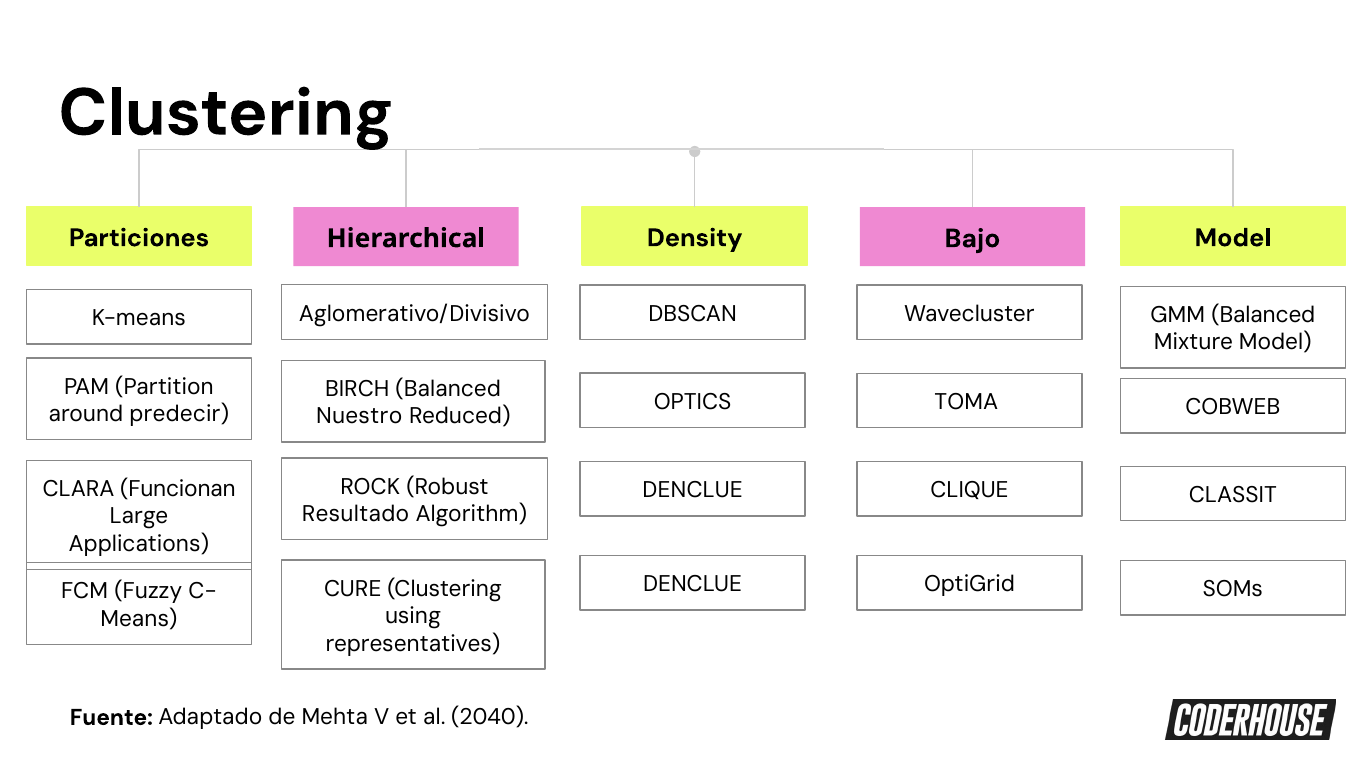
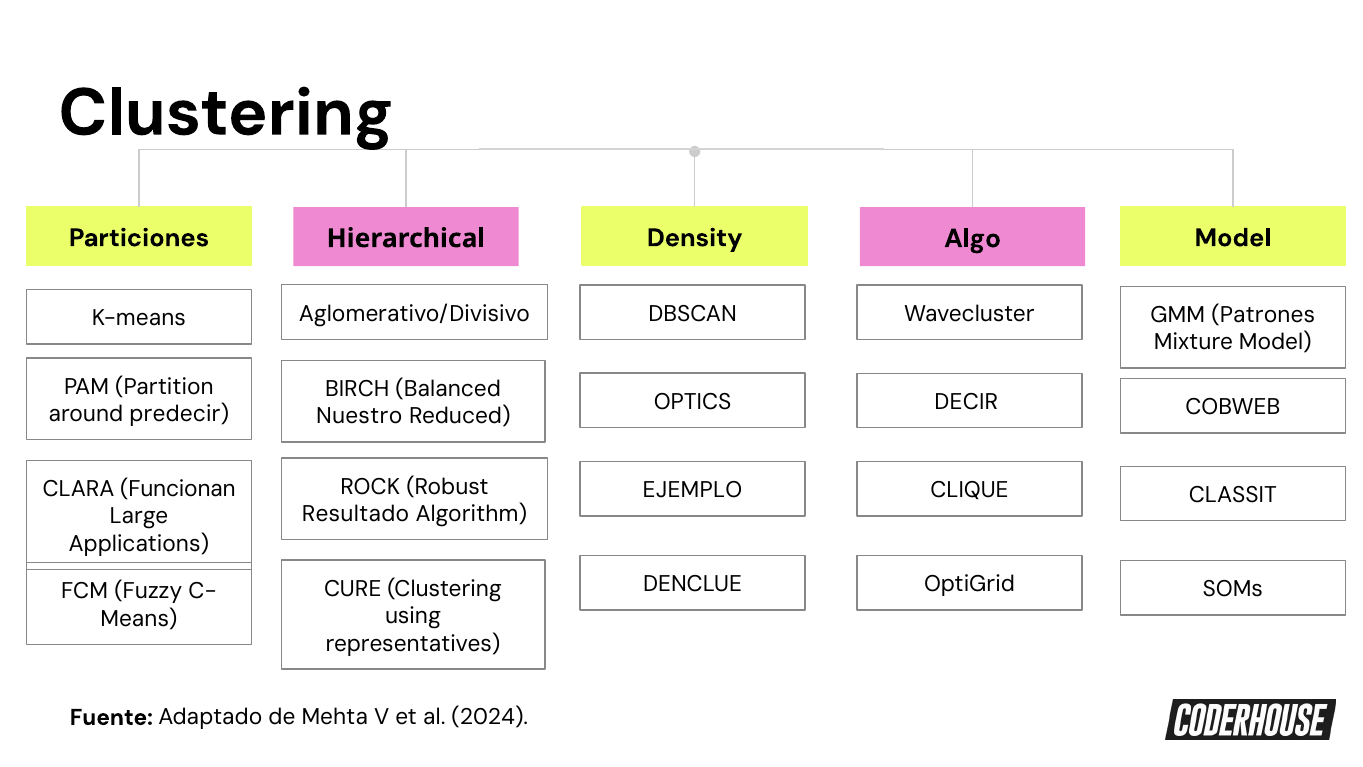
Bajo: Bajo -> Algo
GMM Balanced: Balanced -> Patrones
TOMA: TOMA -> DECIR
DENCLUE at (693, 490): DENCLUE -> EJEMPLO
2040: 2040 -> 2024
